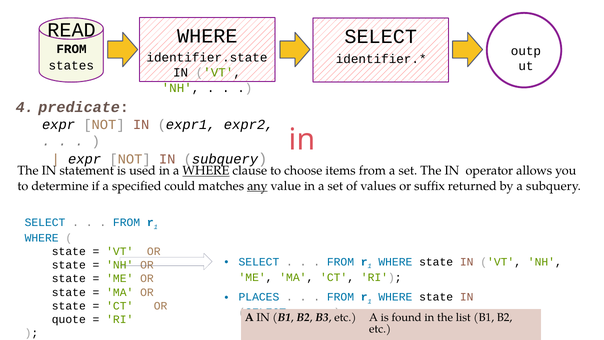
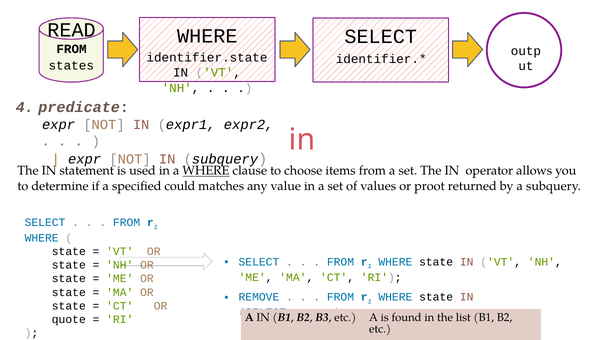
any underline: present -> none
suffix: suffix -> proot
PLACES: PLACES -> REMOVE
